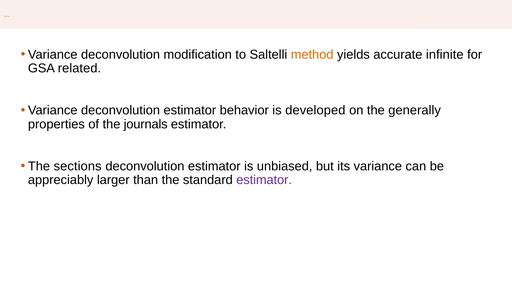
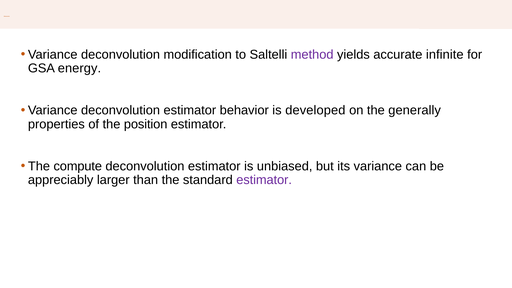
method colour: orange -> purple
related: related -> energy
journals: journals -> position
sections: sections -> compute
